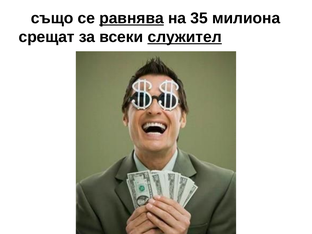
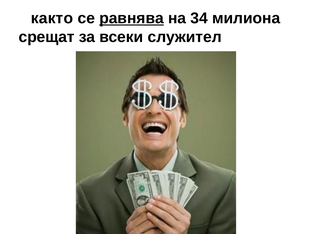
също: също -> както
35: 35 -> 34
служител underline: present -> none
